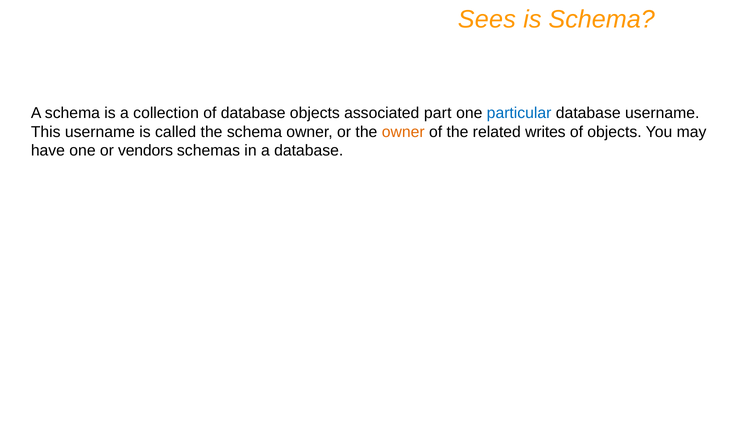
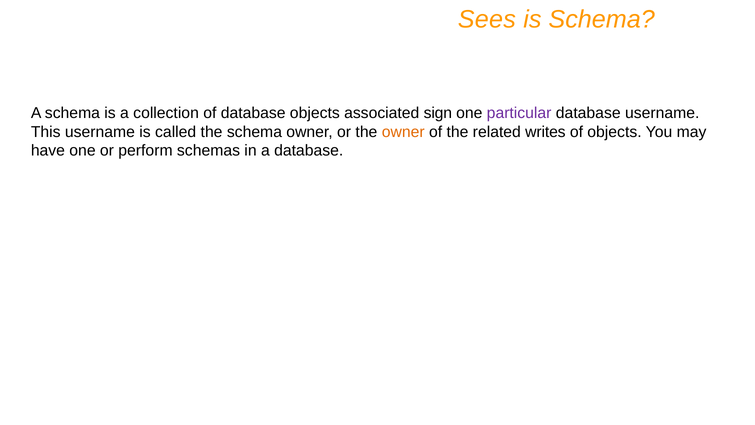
part: part -> sign
particular colour: blue -> purple
vendors: vendors -> perform
